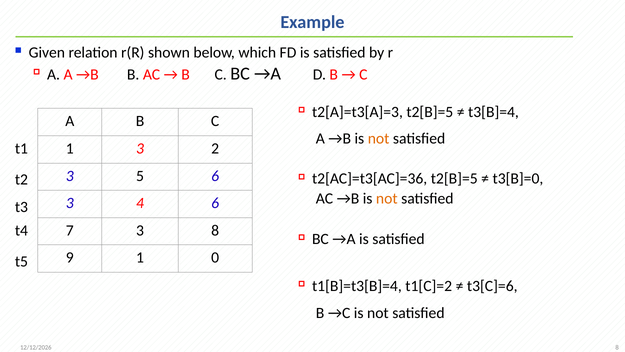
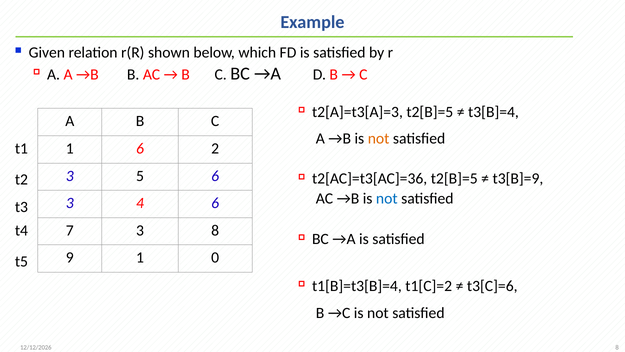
1 3: 3 -> 6
t3[B]=0: t3[B]=0 -> t3[B]=9
not at (387, 198) colour: orange -> blue
